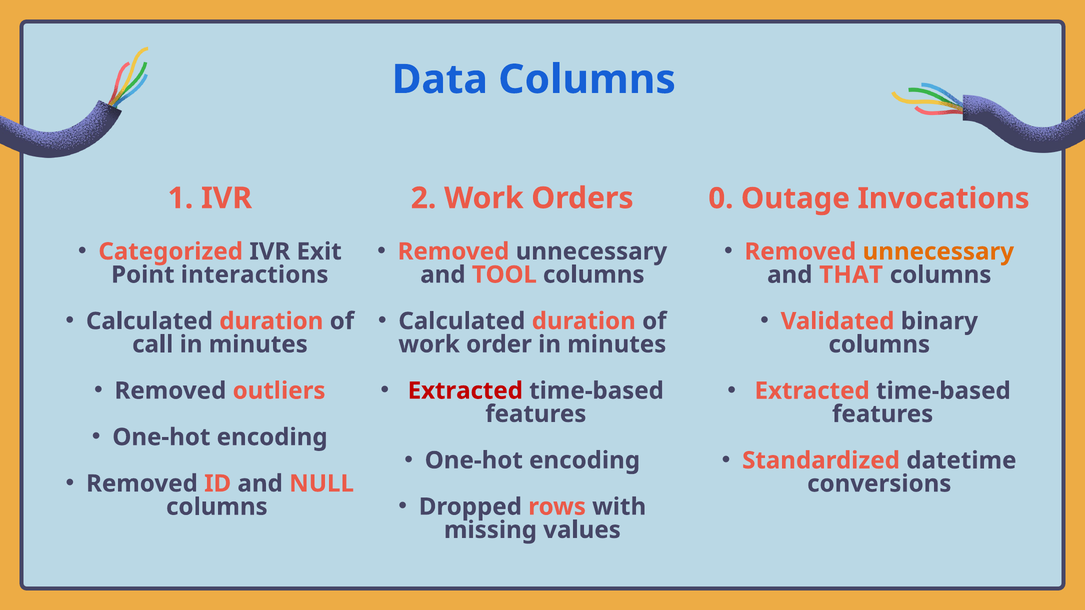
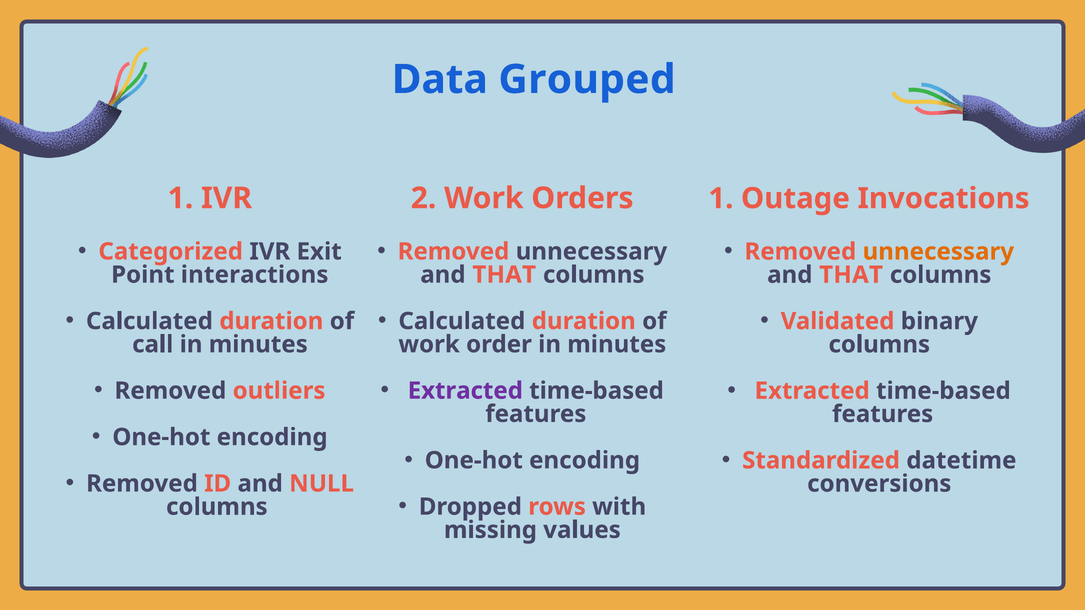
Data Columns: Columns -> Grouped
Orders 0: 0 -> 1
TOOL at (504, 275): TOOL -> THAT
Extracted at (465, 391) colour: red -> purple
